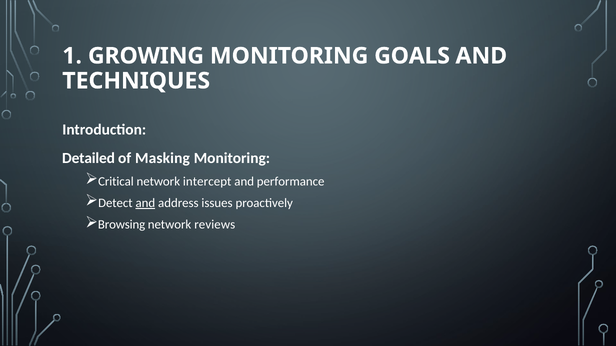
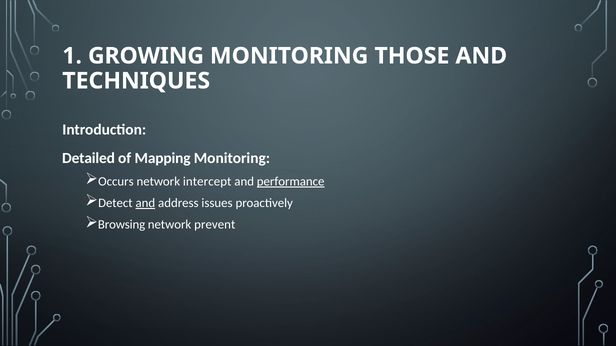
GOALS: GOALS -> THOSE
Masking: Masking -> Mapping
Critical: Critical -> Occurs
performance underline: none -> present
reviews: reviews -> prevent
